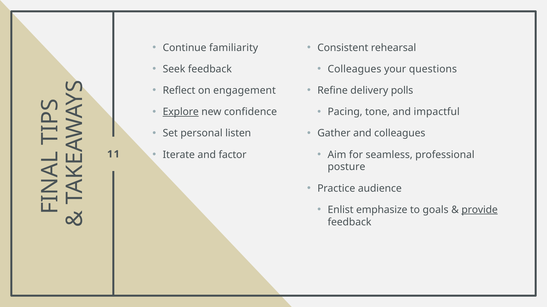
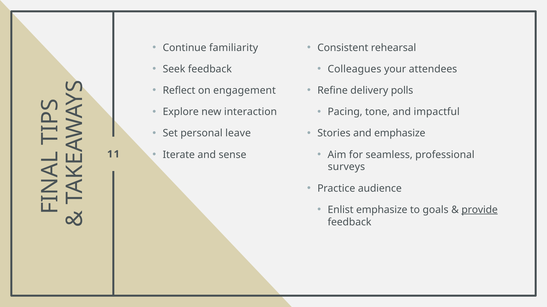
questions: questions -> attendees
Explore underline: present -> none
confidence: confidence -> interaction
listen: listen -> leave
Gather: Gather -> Stories
and colleagues: colleagues -> emphasize
factor: factor -> sense
posture: posture -> surveys
